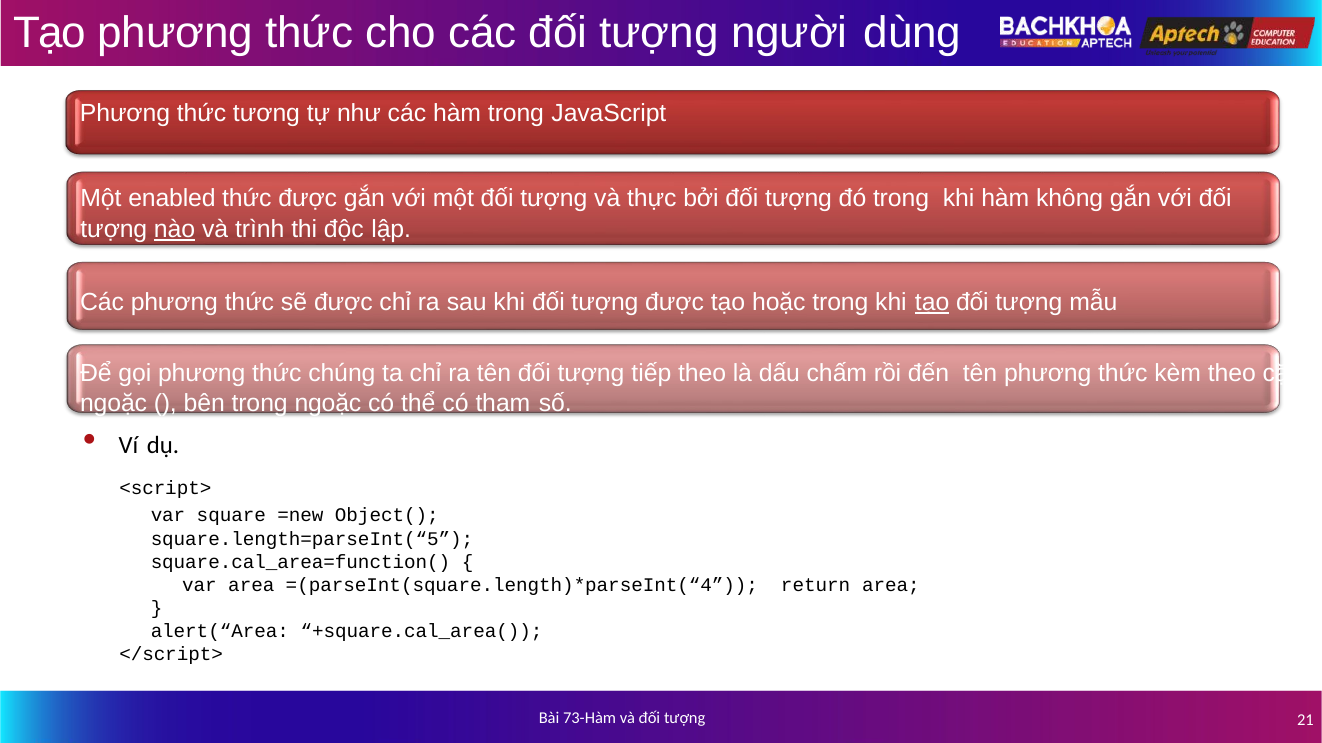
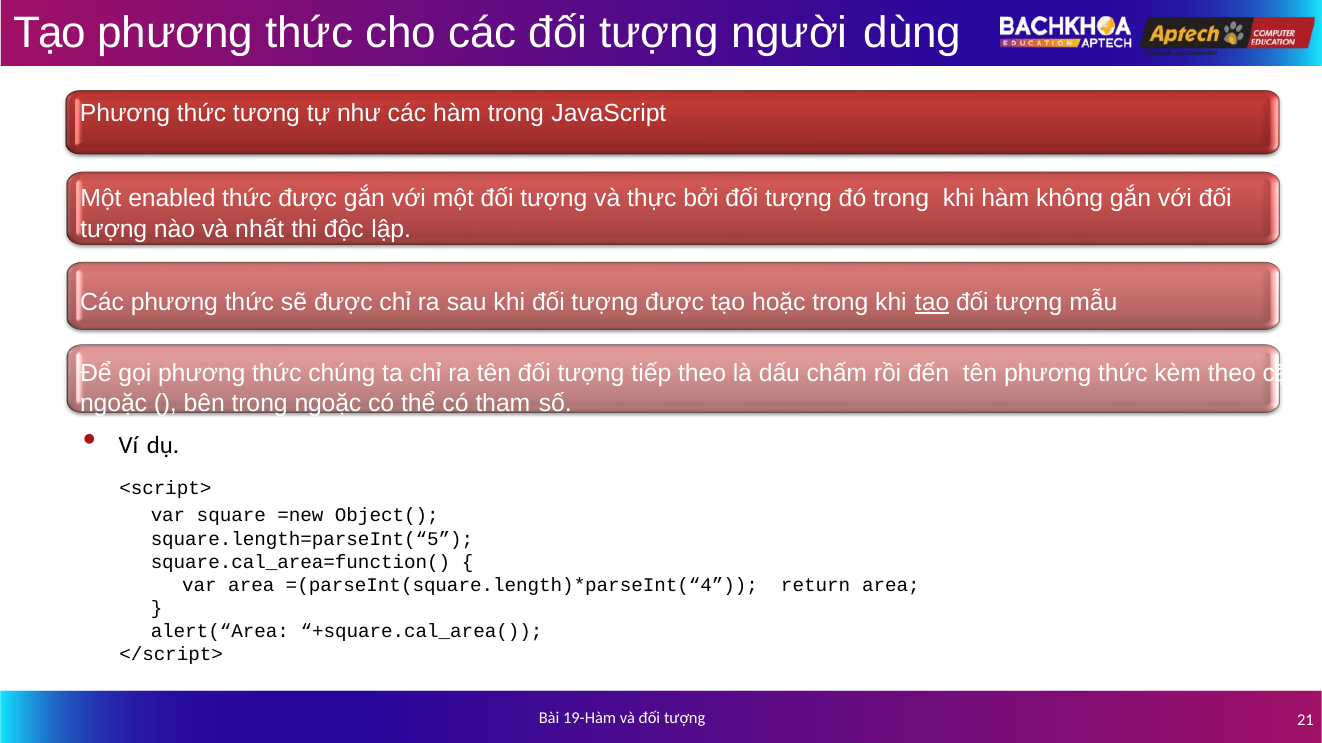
nào underline: present -> none
trình: trình -> nhất
73-Hàm: 73-Hàm -> 19-Hàm
